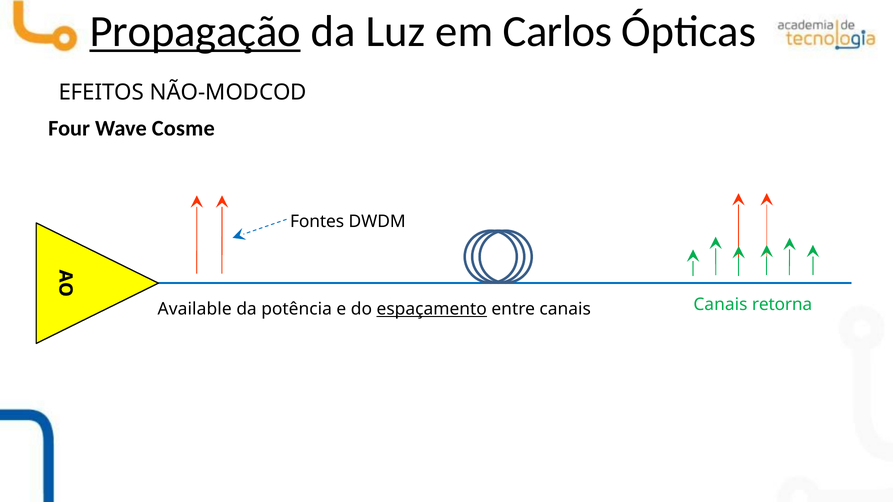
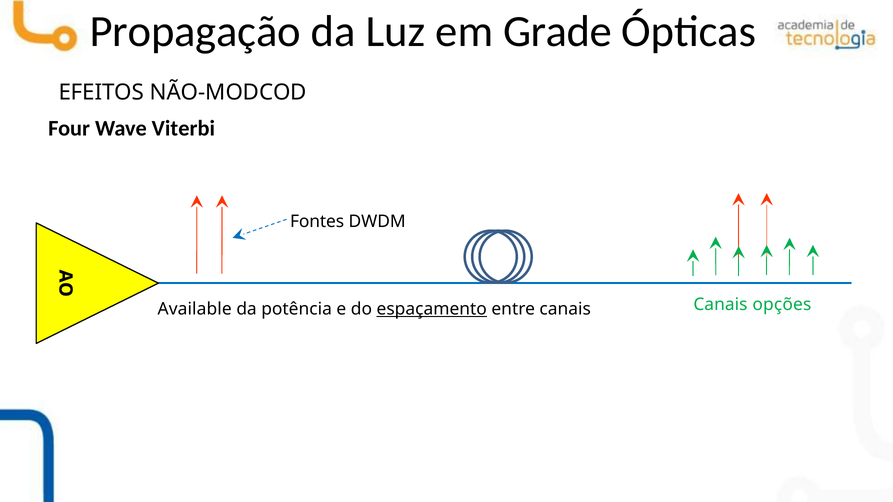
Propagação underline: present -> none
Carlos: Carlos -> Grade
Cosme: Cosme -> Viterbi
retorna: retorna -> opções
